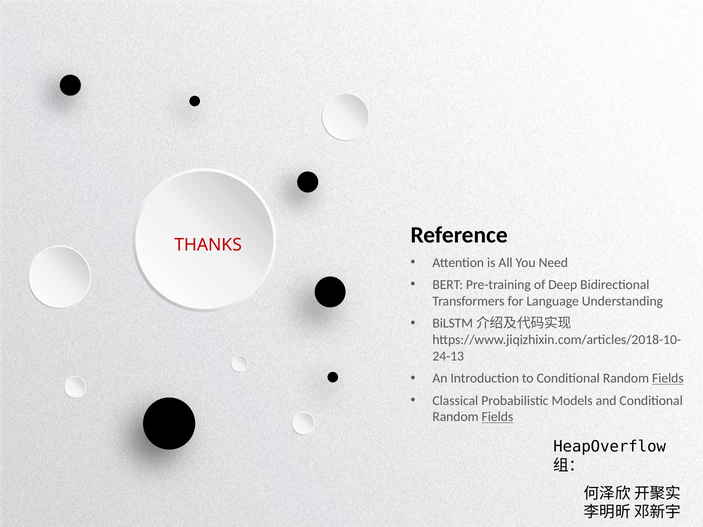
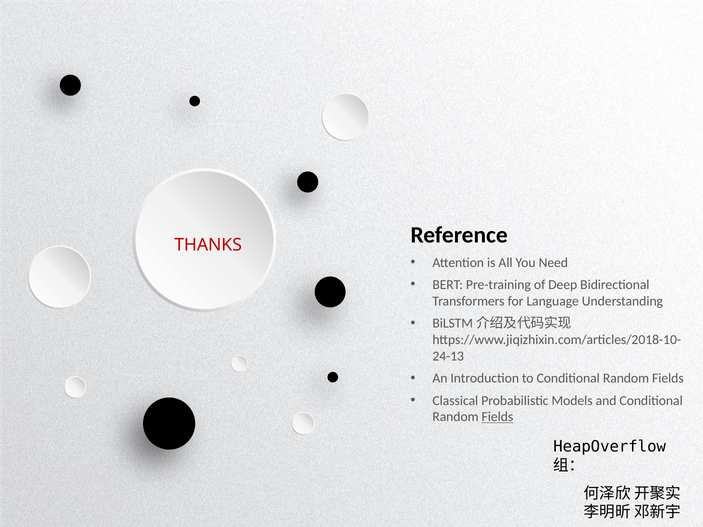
Fields at (668, 379) underline: present -> none
